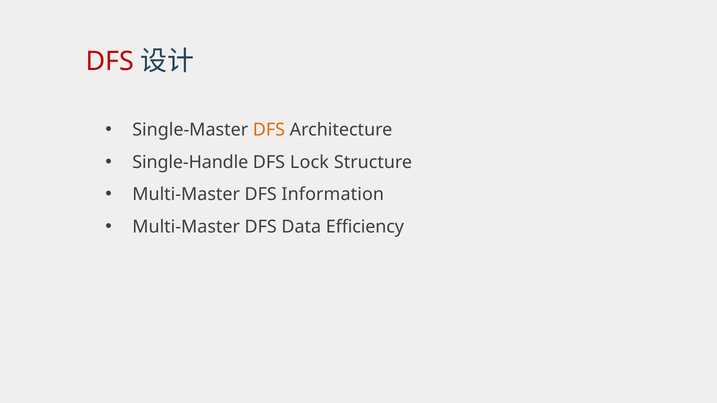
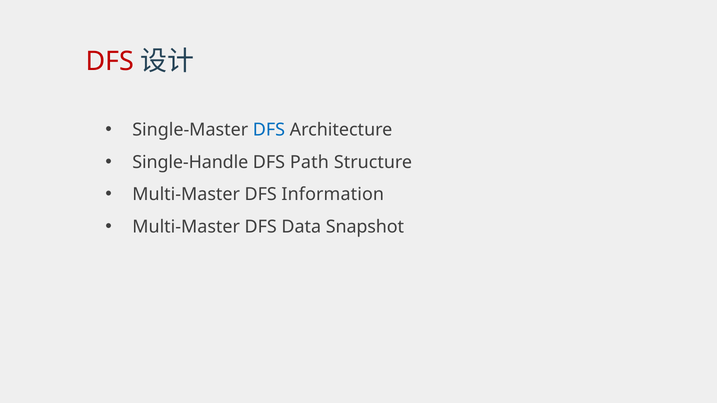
DFS at (269, 130) colour: orange -> blue
Lock: Lock -> Path
Efficiency: Efficiency -> Snapshot
